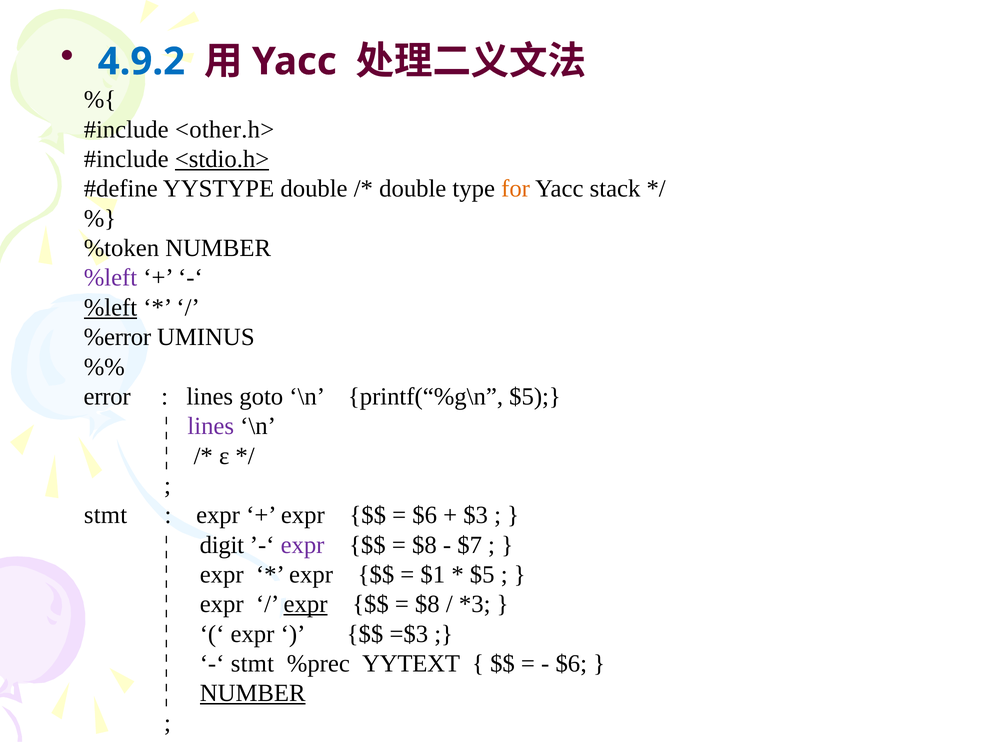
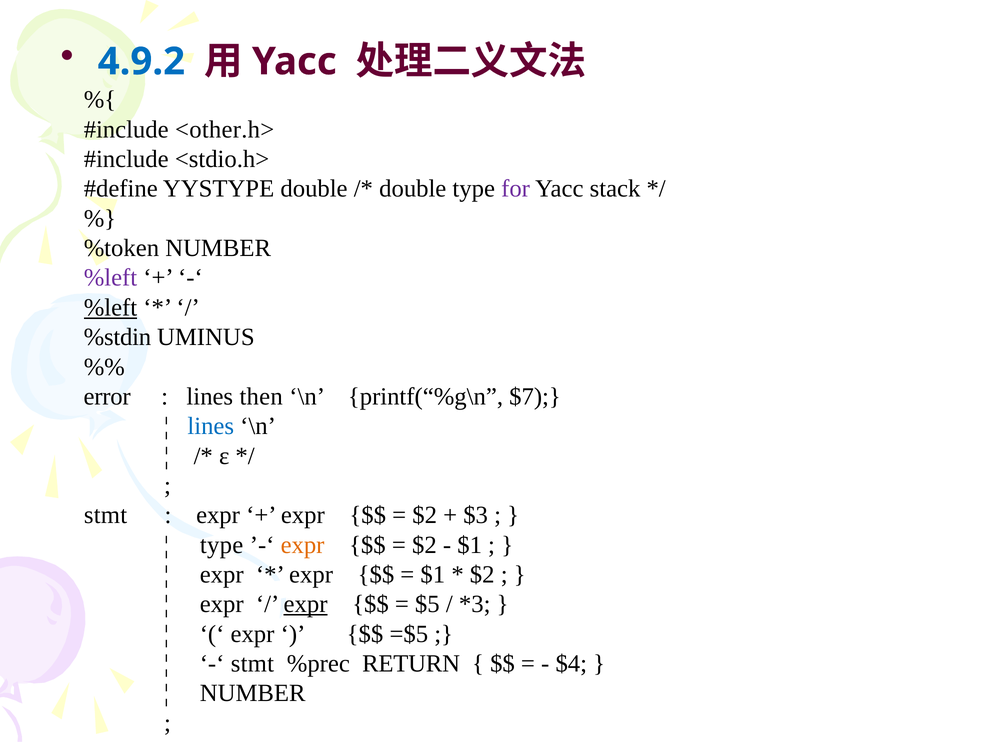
<stdio.h> underline: present -> none
for colour: orange -> purple
%error: %error -> %stdin
goto: goto -> then
printf(“%g\n $5: $5 -> $7
lines at (211, 426) colour: purple -> blue
$6 at (425, 515): $6 -> $2
digit at (222, 545): digit -> type
expr at (303, 545) colour: purple -> orange
$8 at (424, 545): $8 -> $2
$7 at (470, 545): $7 -> $1
$5 at (482, 574): $5 -> $2
$8 at (427, 604): $8 -> $5
=$3: =$3 -> =$5
YYTEXT: YYTEXT -> RETURN
$6 at (571, 663): $6 -> $4
NUMBER at (253, 693) underline: present -> none
